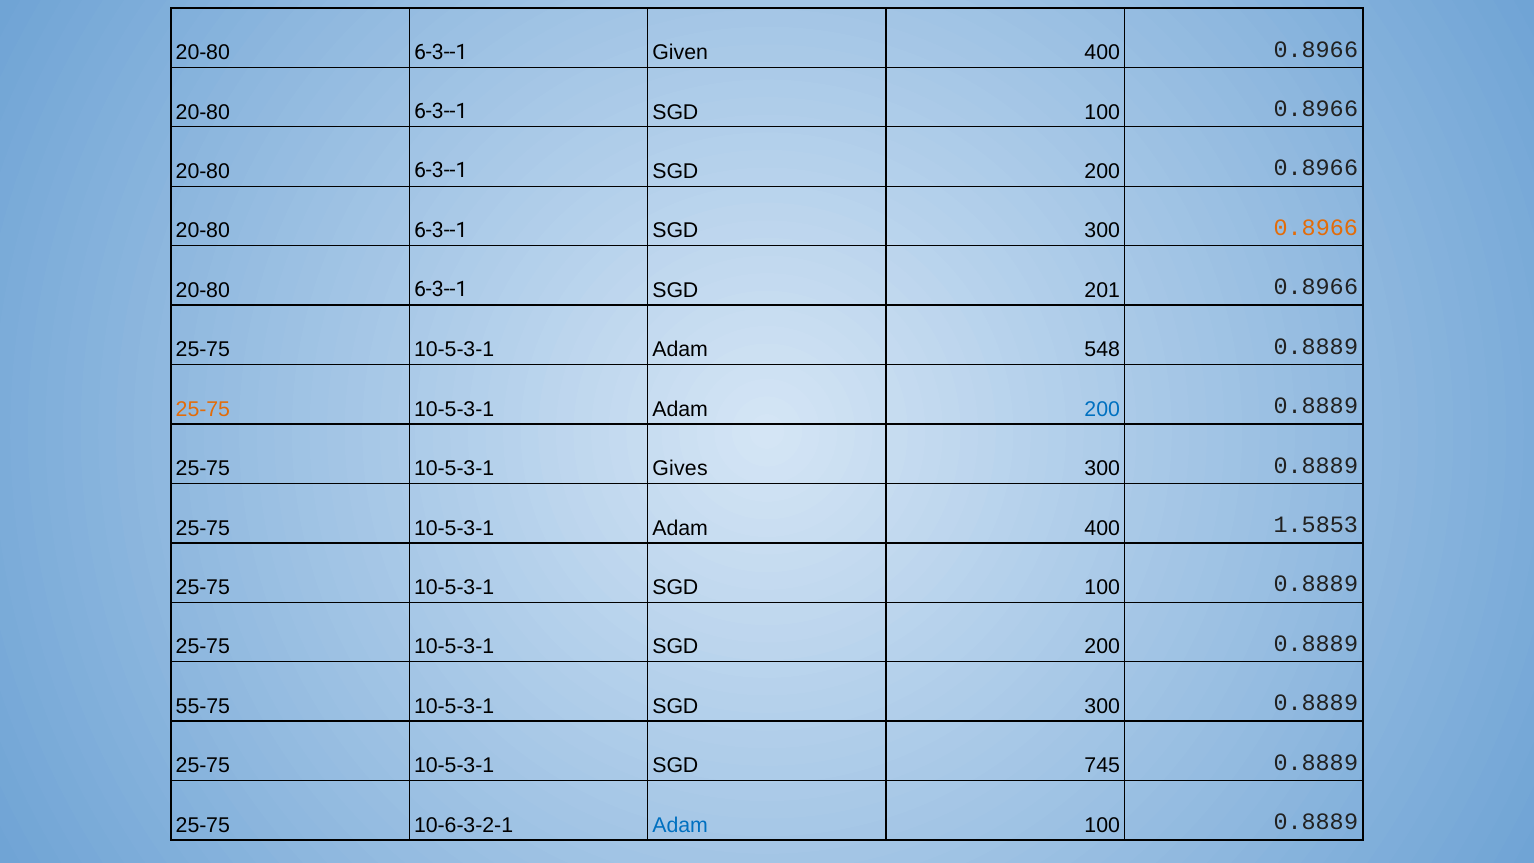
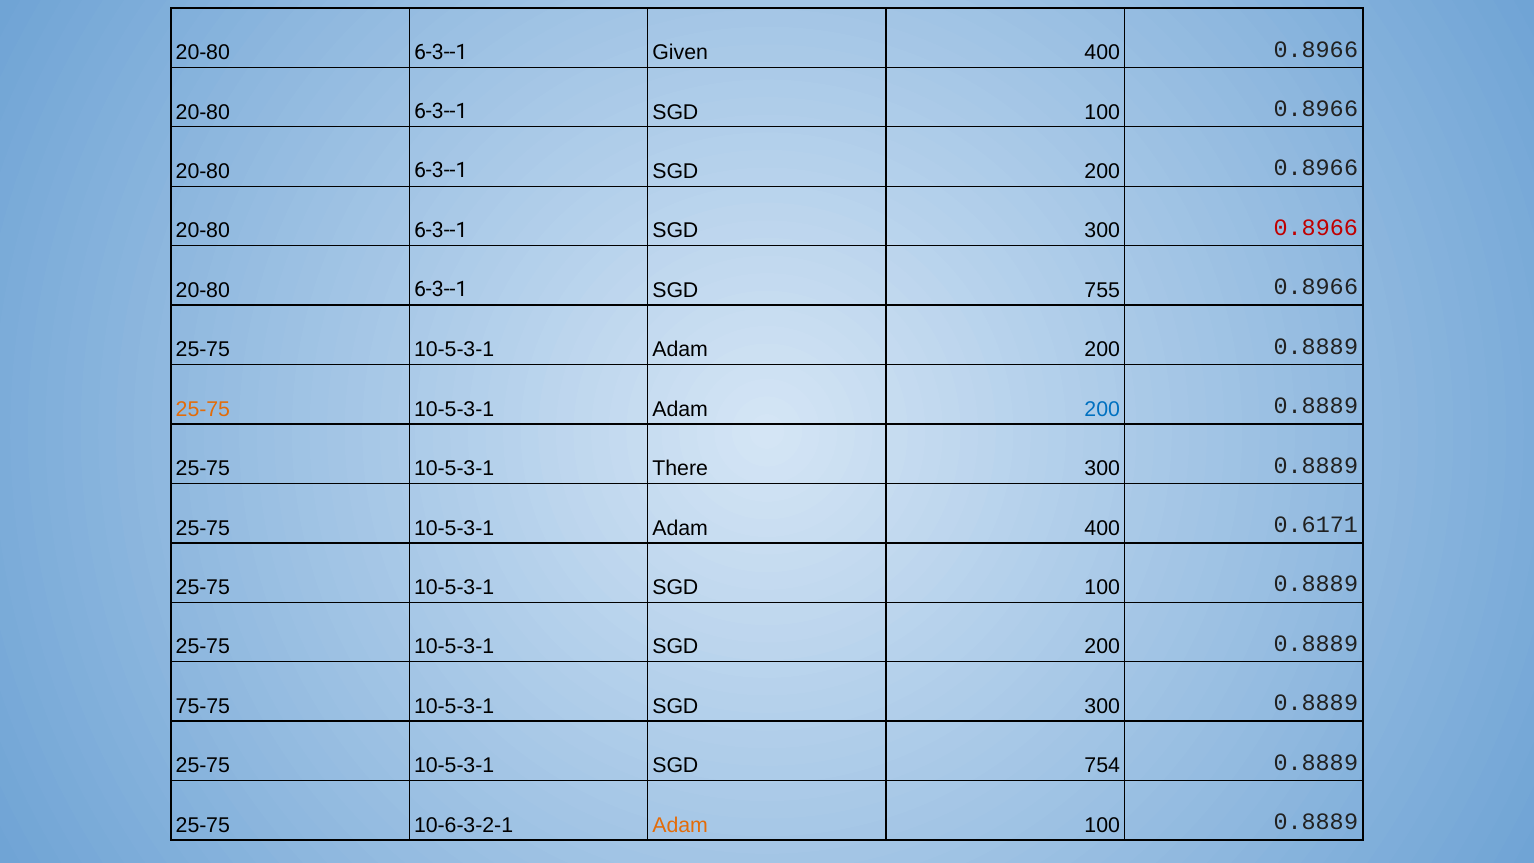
0.8966 at (1316, 228) colour: orange -> red
201: 201 -> 755
548 at (1102, 350): 548 -> 200
Gives: Gives -> There
1.5853: 1.5853 -> 0.6171
55-75: 55-75 -> 75-75
745: 745 -> 754
Adam at (680, 825) colour: blue -> orange
